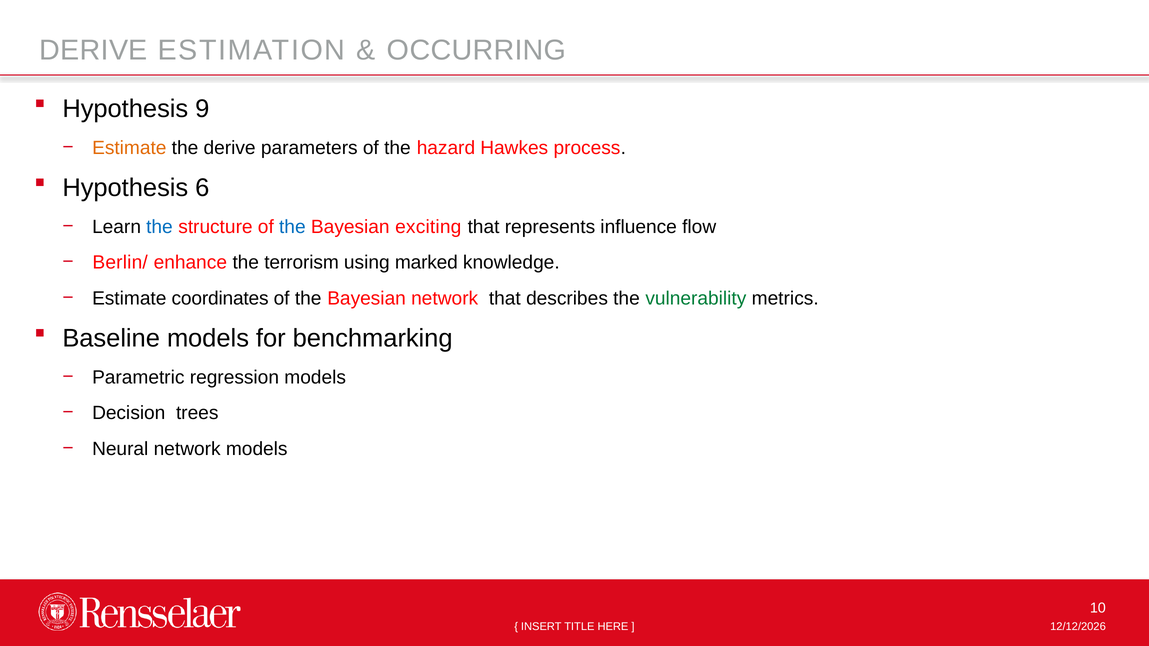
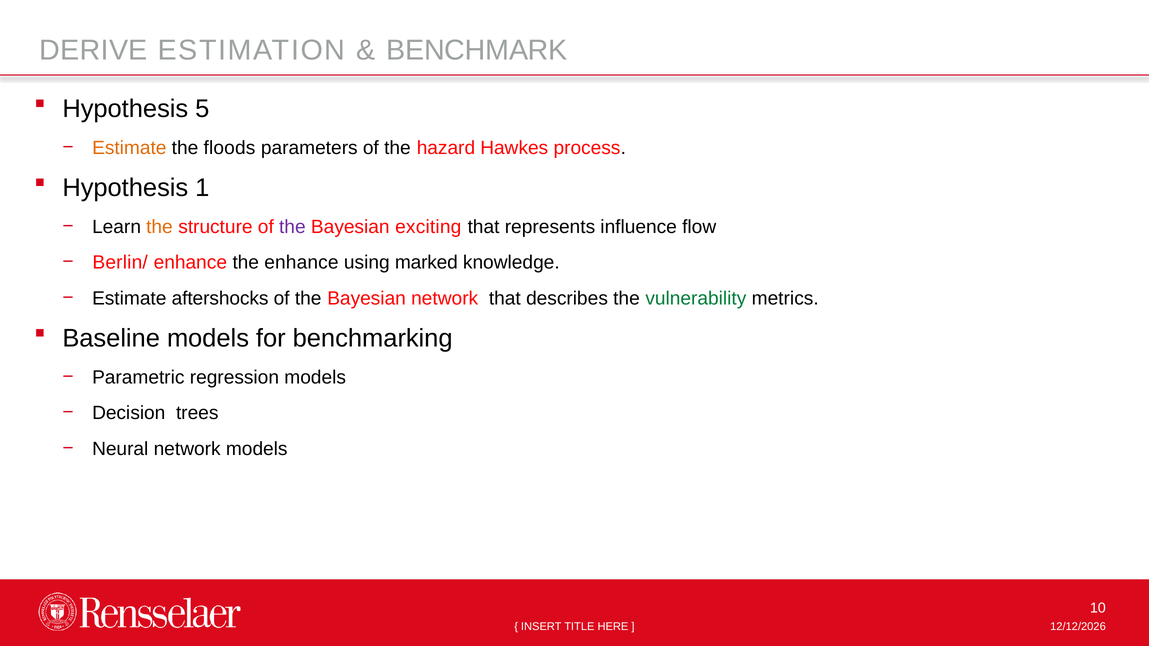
OCCURRING: OCCURRING -> BENCHMARK
9: 9 -> 5
the derive: derive -> floods
6: 6 -> 1
the at (159, 227) colour: blue -> orange
the at (292, 227) colour: blue -> purple
the terrorism: terrorism -> enhance
coordinates: coordinates -> aftershocks
